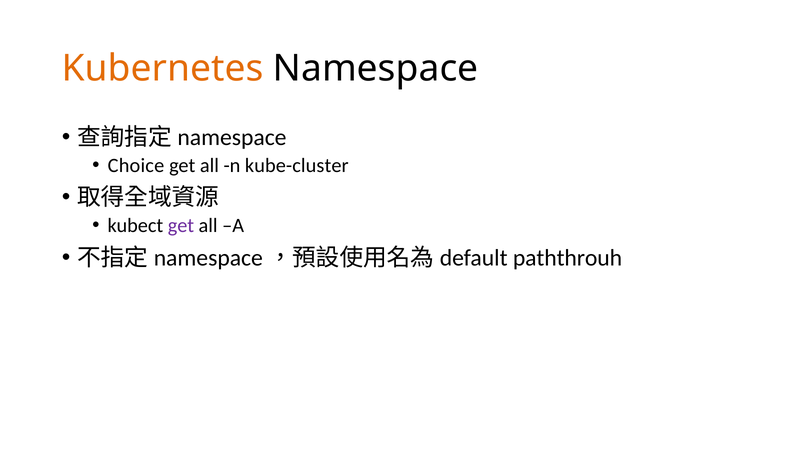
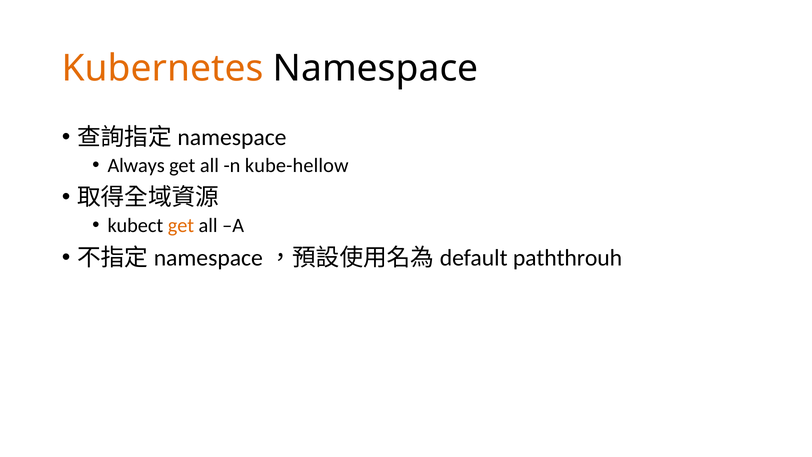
Choice: Choice -> Always
kube-cluster: kube-cluster -> kube-hellow
get at (181, 225) colour: purple -> orange
